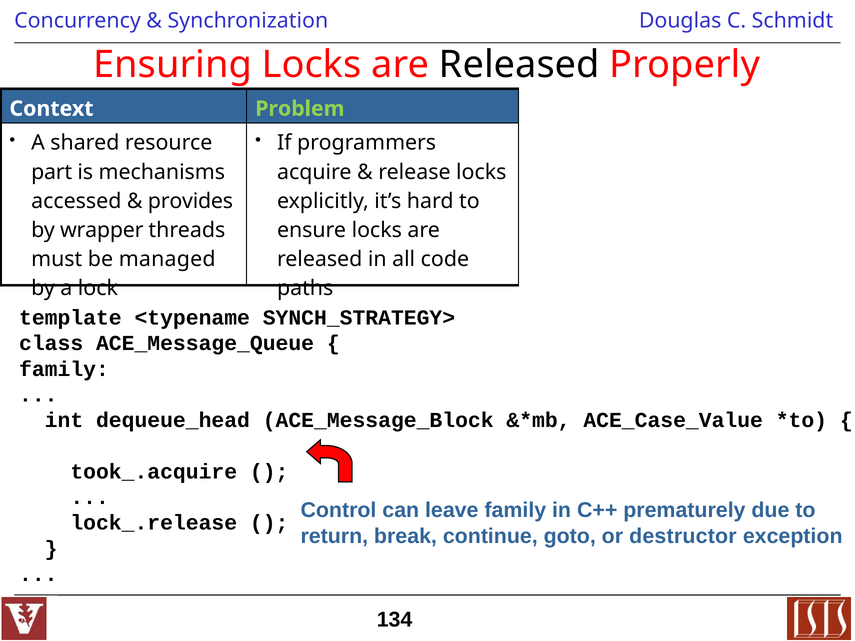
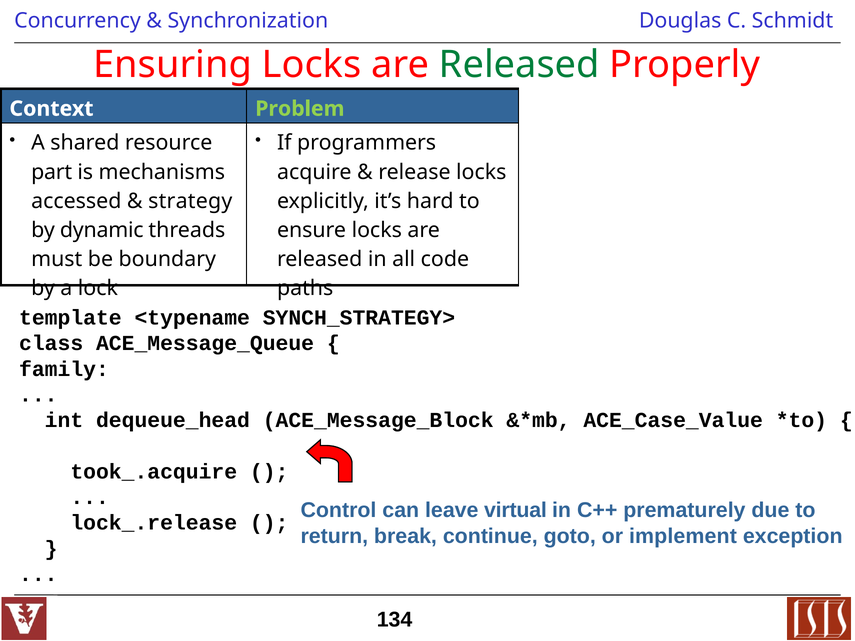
Released at (519, 65) colour: black -> green
provides: provides -> strategy
wrapper: wrapper -> dynamic
managed: managed -> boundary
leave family: family -> virtual
destructor: destructor -> implement
